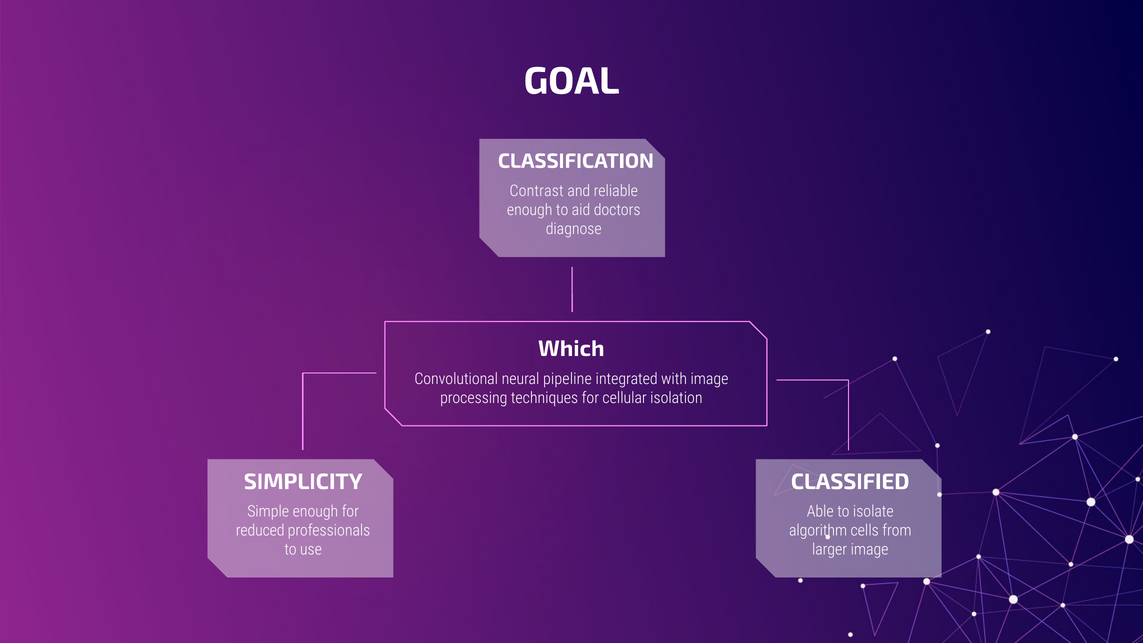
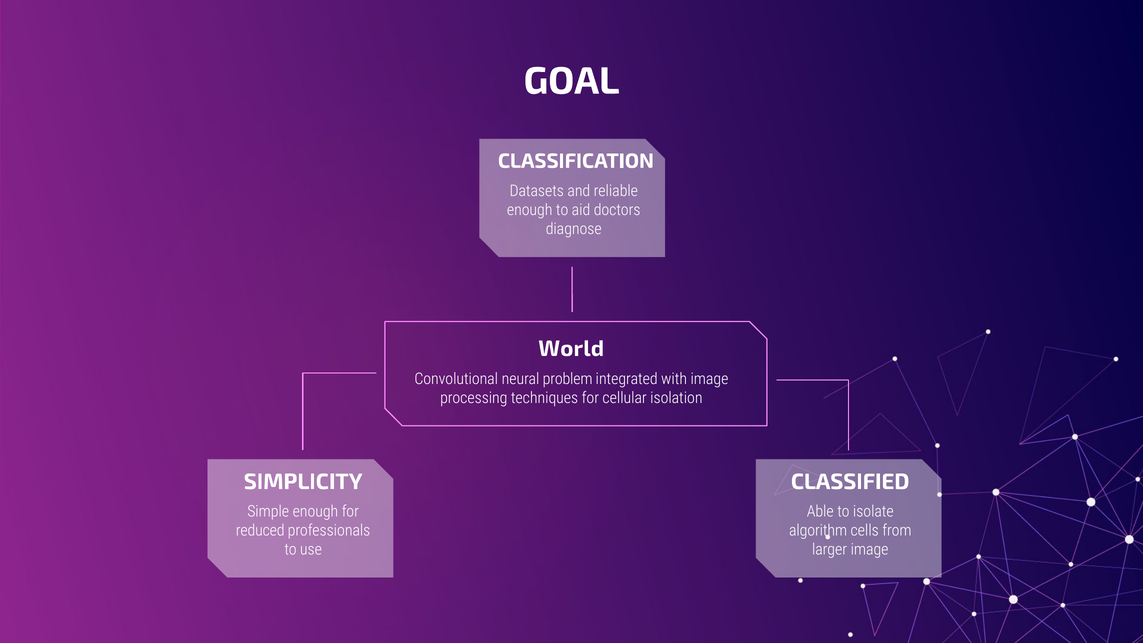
Contrast: Contrast -> Datasets
Which: Which -> World
pipeline: pipeline -> problem
